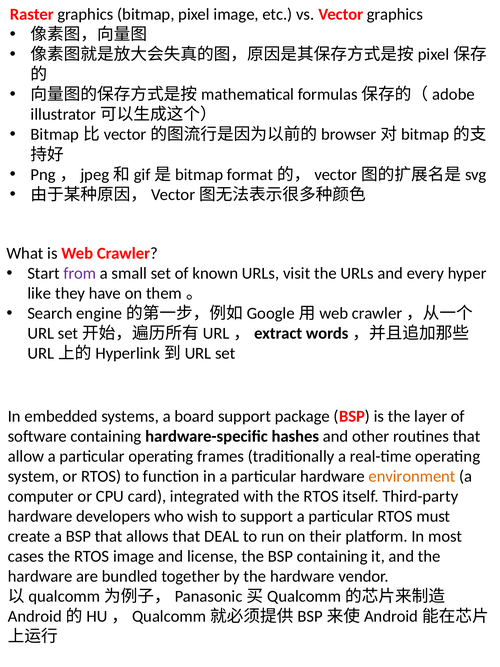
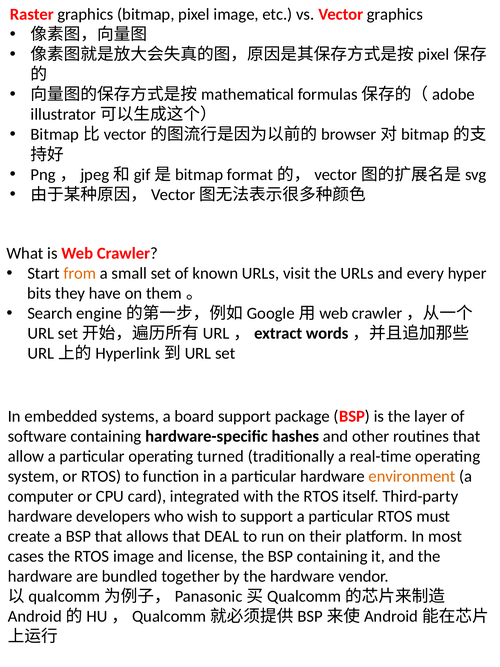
from colour: purple -> orange
like: like -> bits
frames: frames -> turned
